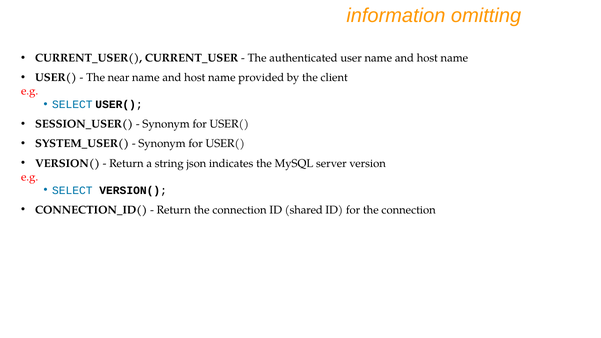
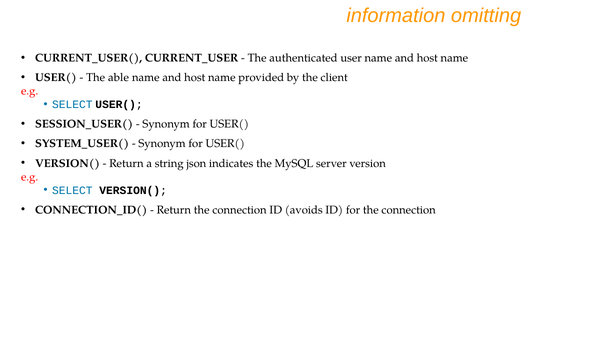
near: near -> able
shared: shared -> avoids
